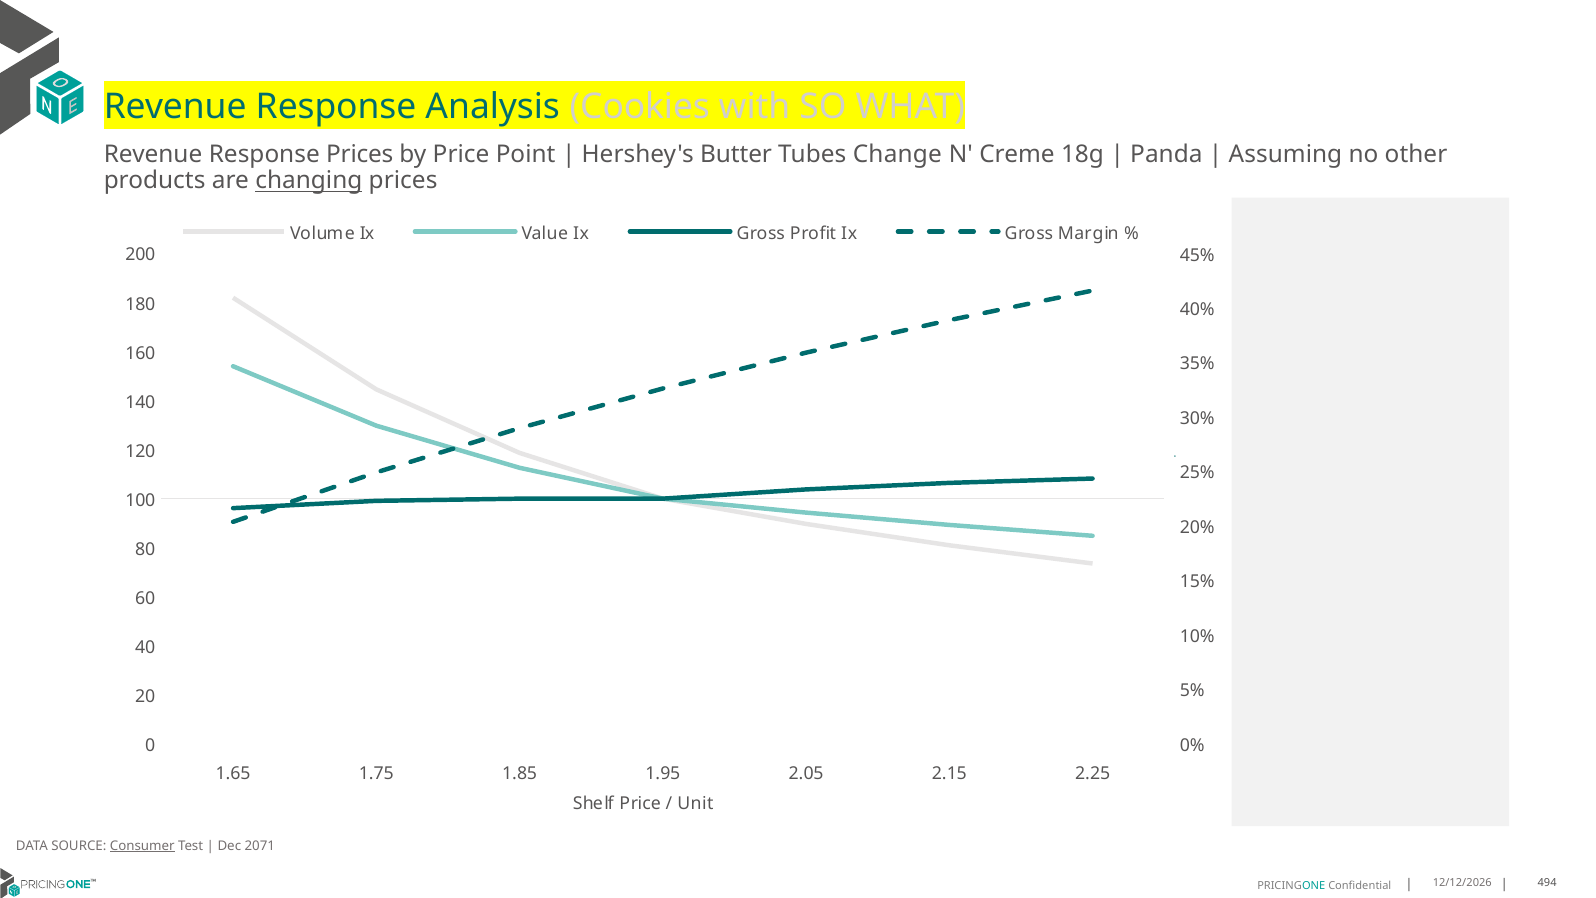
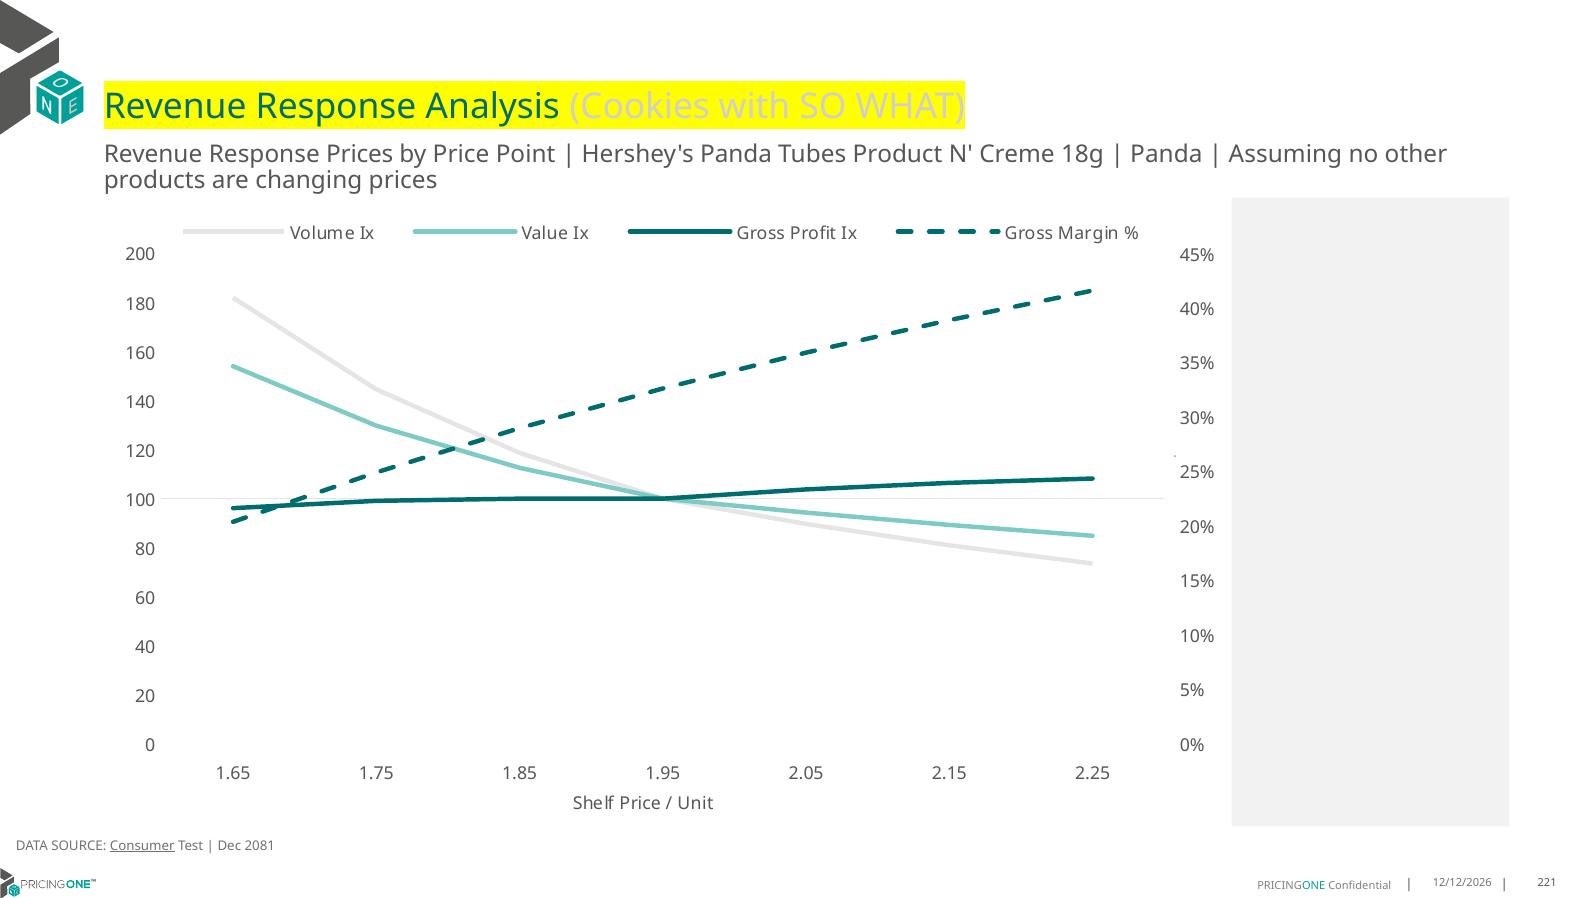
Hershey's Butter: Butter -> Panda
Change: Change -> Product
changing underline: present -> none
2071: 2071 -> 2081
494: 494 -> 221
